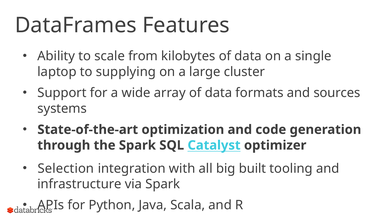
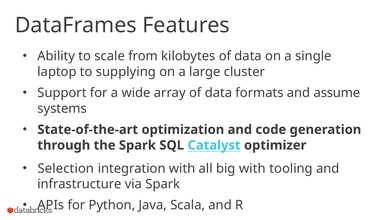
sources: sources -> assume
big built: built -> with
